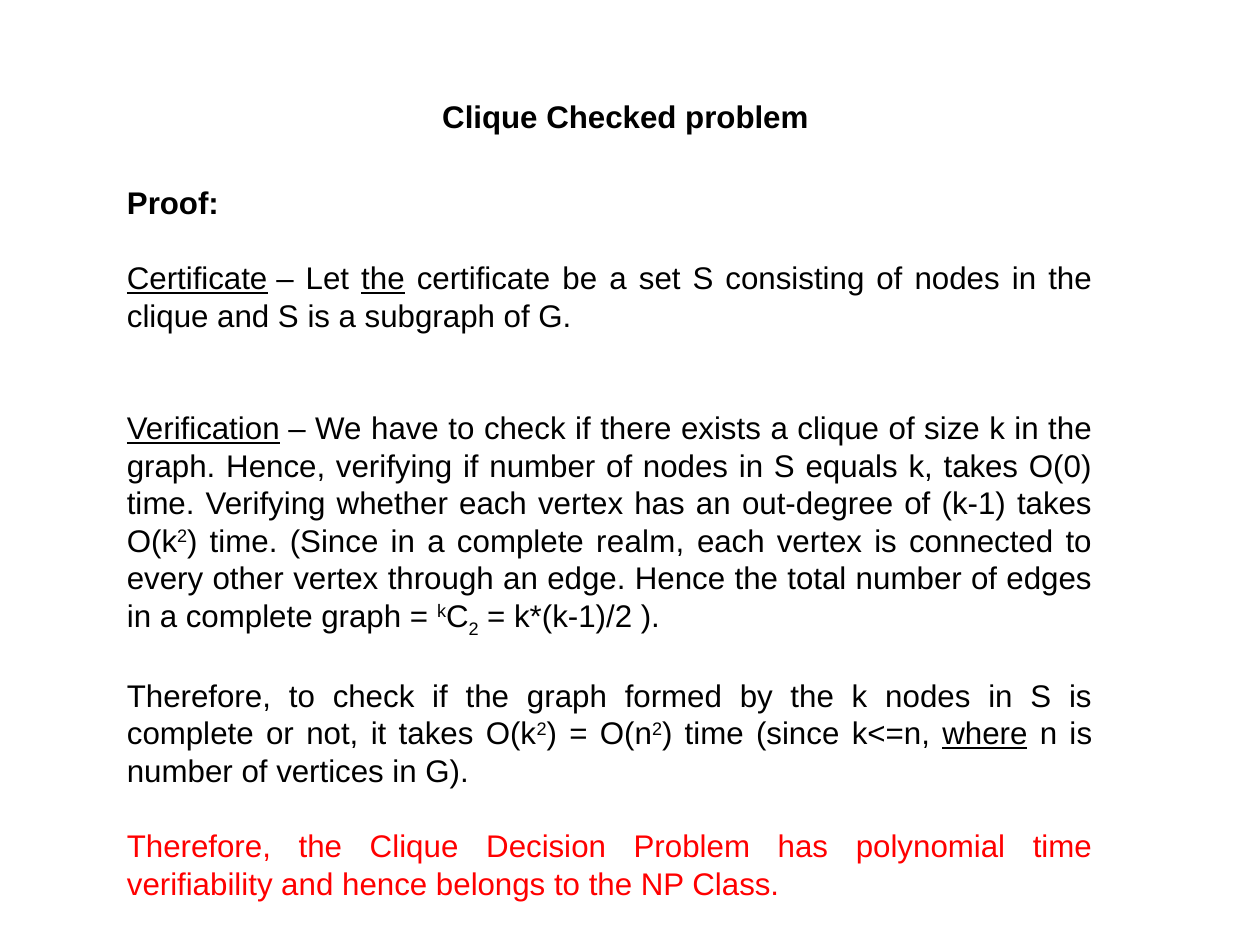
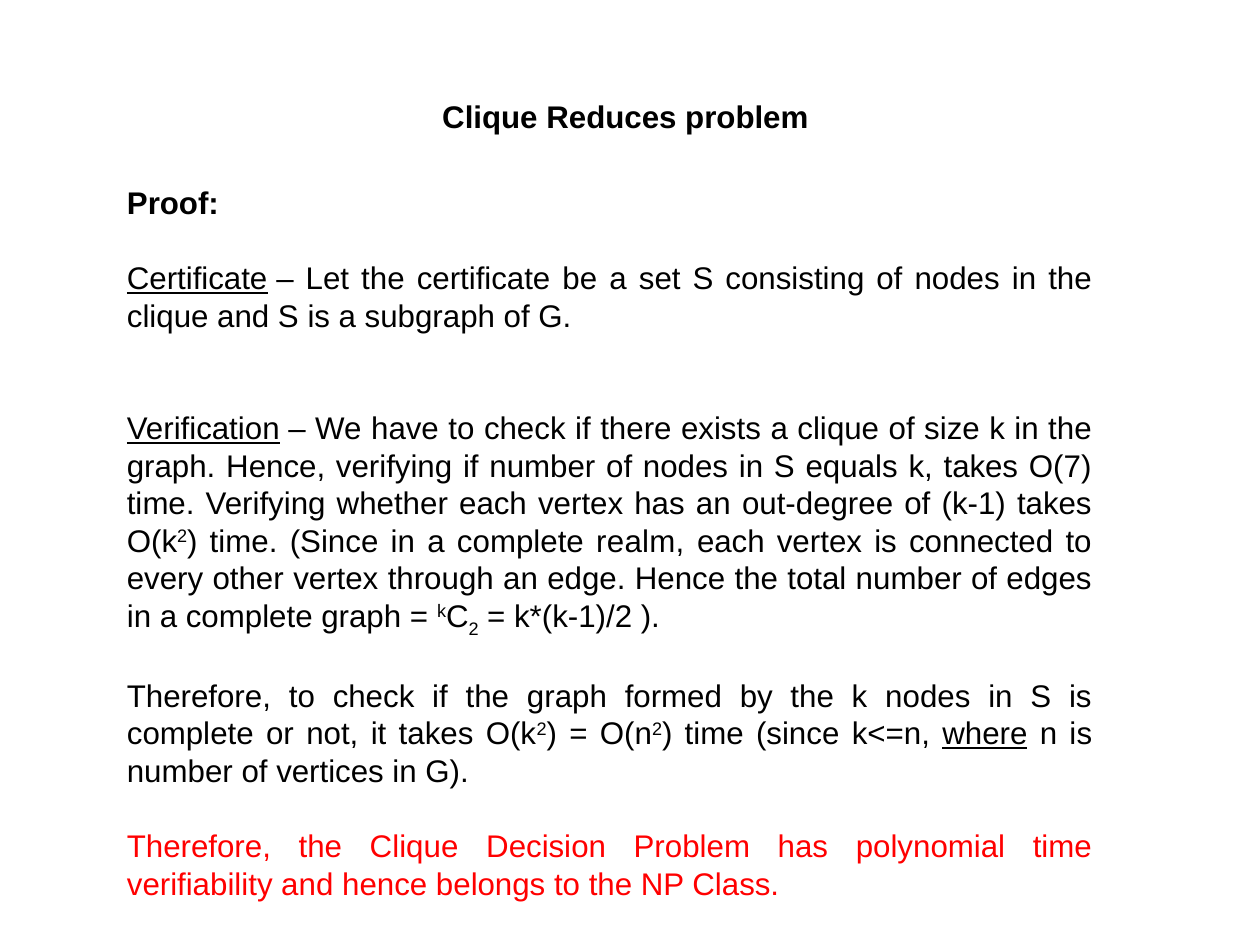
Checked: Checked -> Reduces
the at (383, 279) underline: present -> none
O(0: O(0 -> O(7
